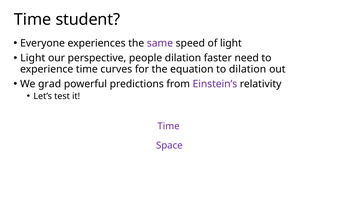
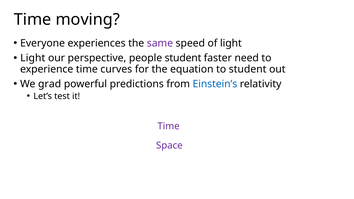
student: student -> moving
people dilation: dilation -> student
to dilation: dilation -> student
Einstein’s colour: purple -> blue
